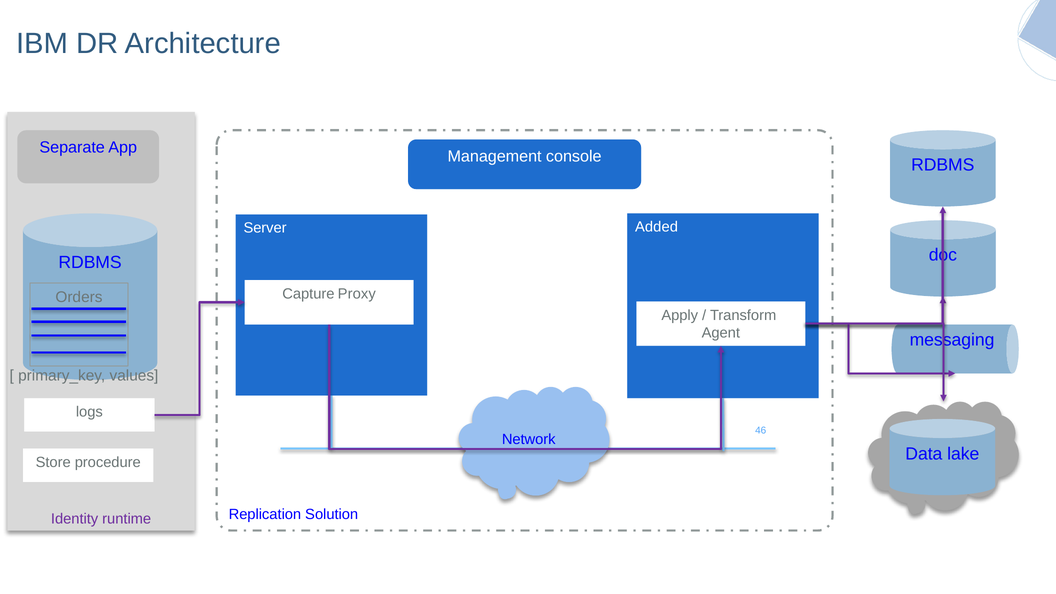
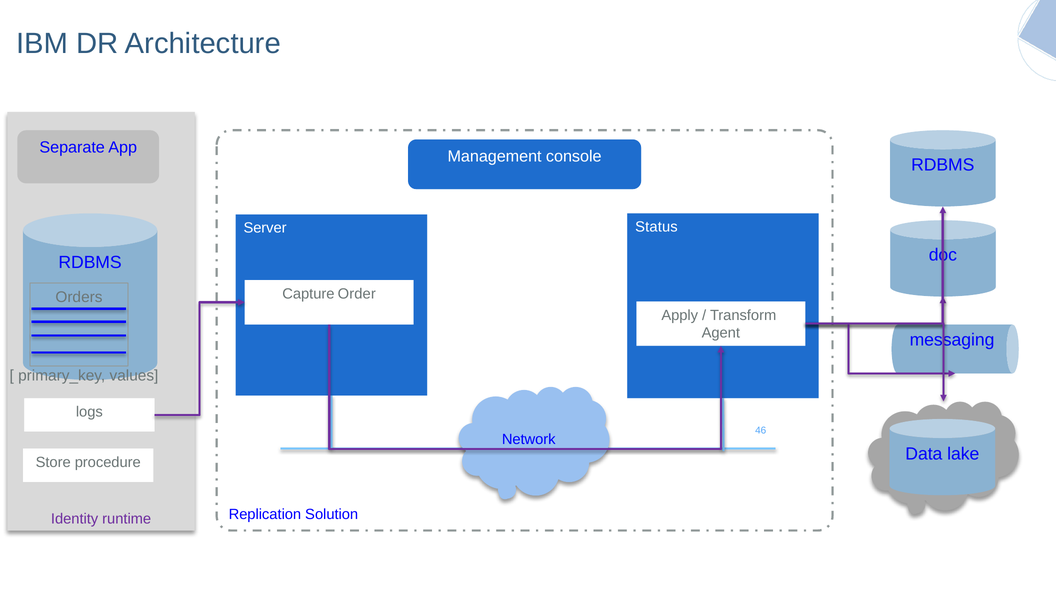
Added: Added -> Status
Proxy: Proxy -> Order
